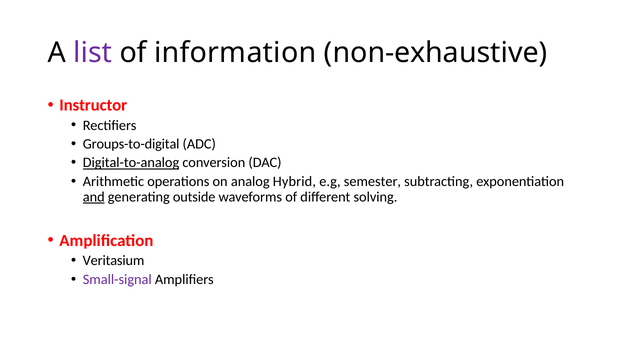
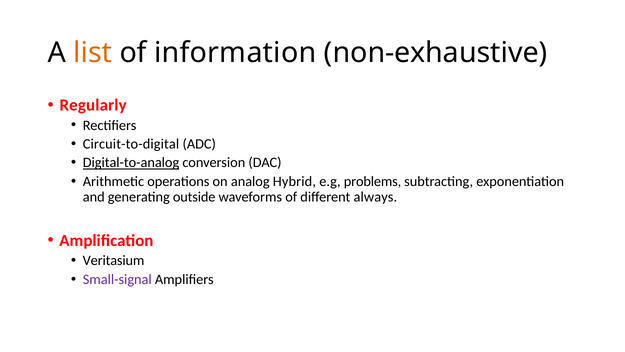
list colour: purple -> orange
Instructor: Instructor -> Regularly
Groups-to-digital: Groups-to-digital -> Circuit-to-digital
semester: semester -> problems
and underline: present -> none
solving: solving -> always
